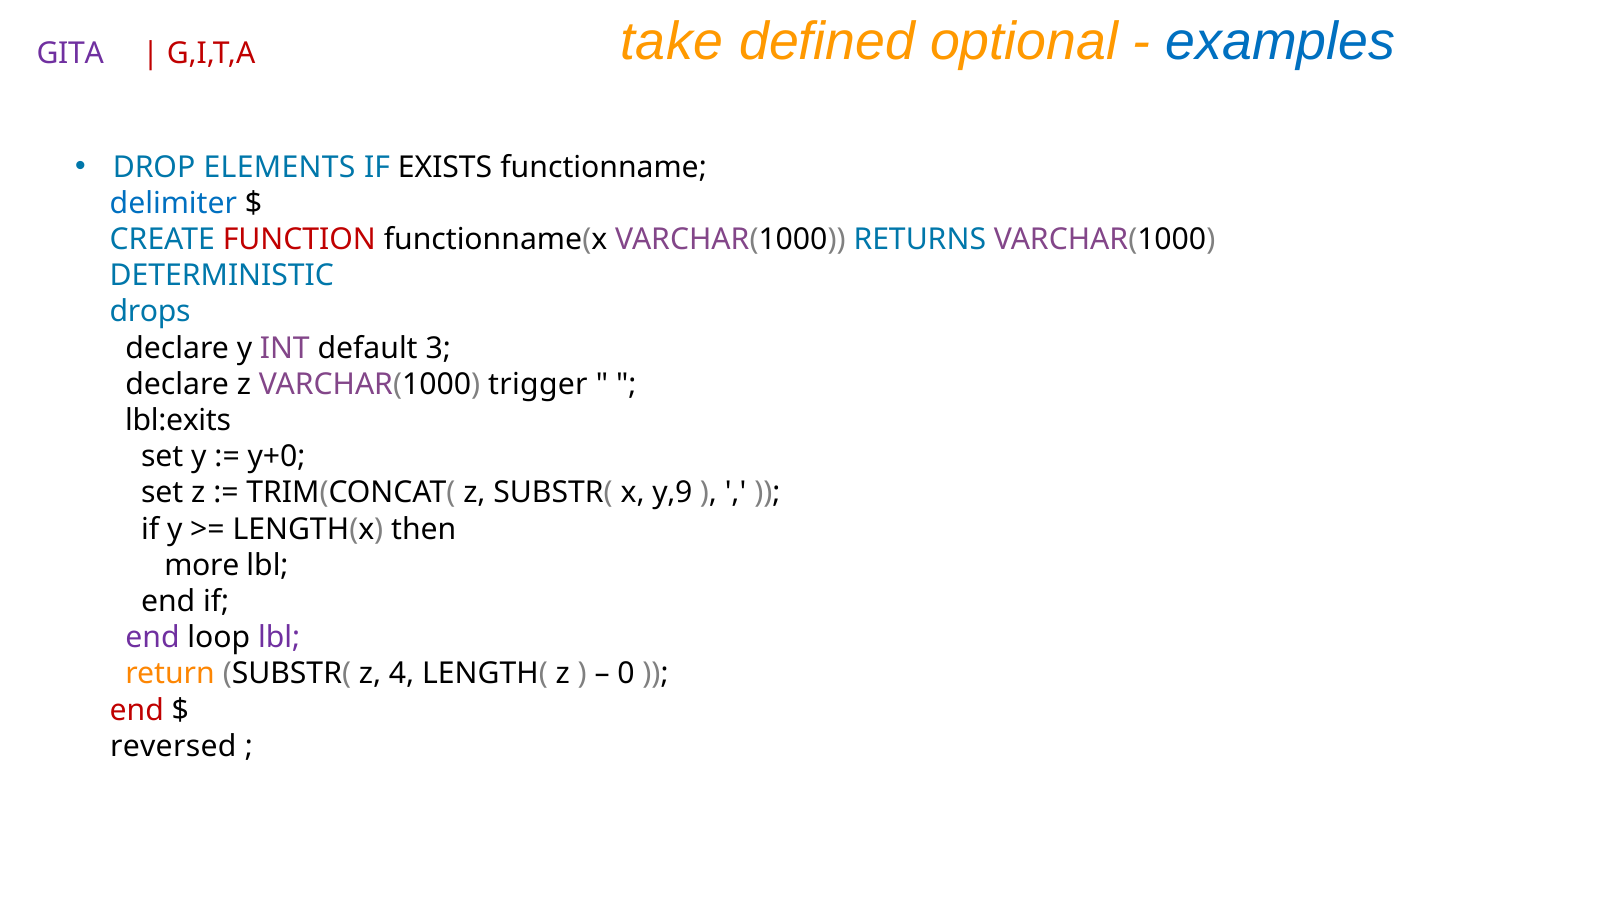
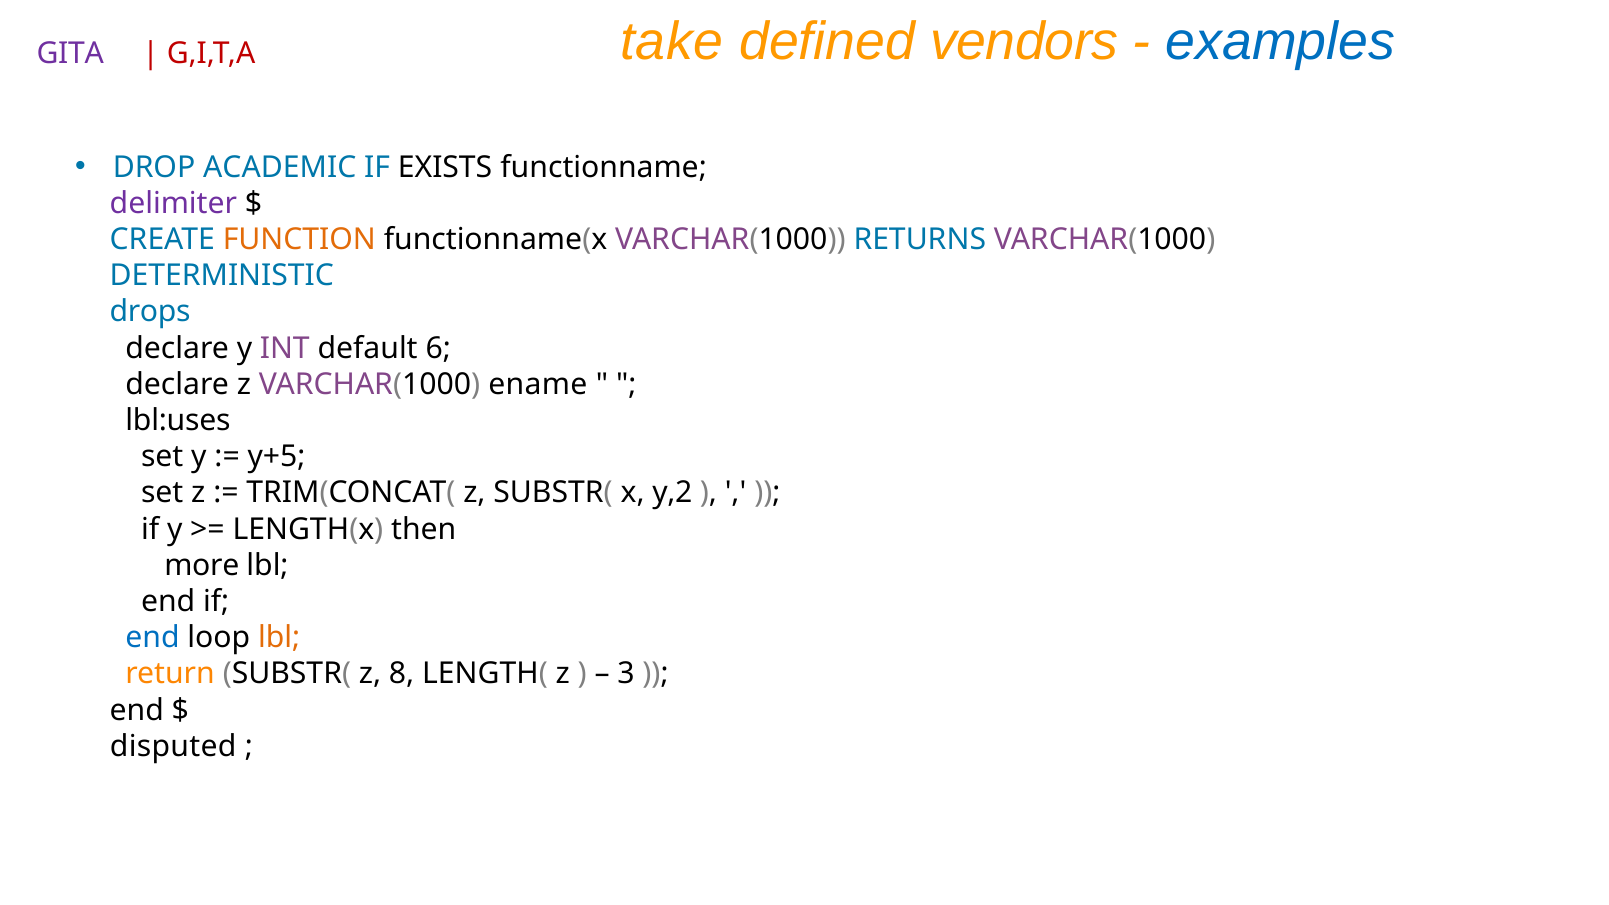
optional: optional -> vendors
ELEMENTS: ELEMENTS -> ACADEMIC
delimiter colour: blue -> purple
FUNCTION colour: red -> orange
3: 3 -> 6
trigger: trigger -> ename
lbl:exits: lbl:exits -> lbl:uses
y+0: y+0 -> y+5
y,9: y,9 -> y,2
end at (153, 638) colour: purple -> blue
lbl at (279, 638) colour: purple -> orange
4: 4 -> 8
0: 0 -> 3
end at (137, 710) colour: red -> black
reversed: reversed -> disputed
